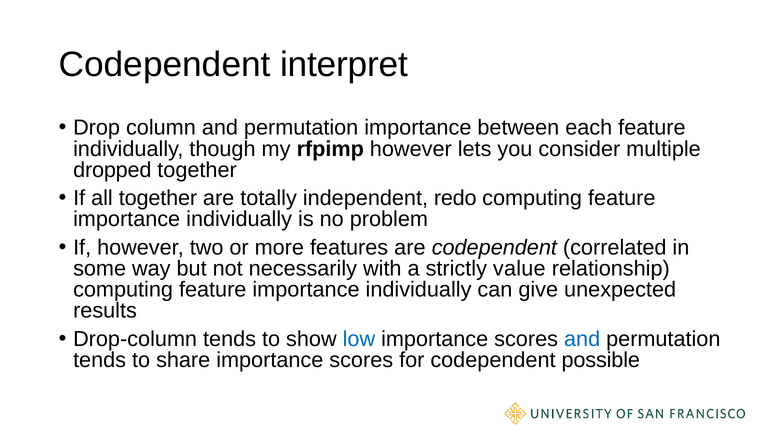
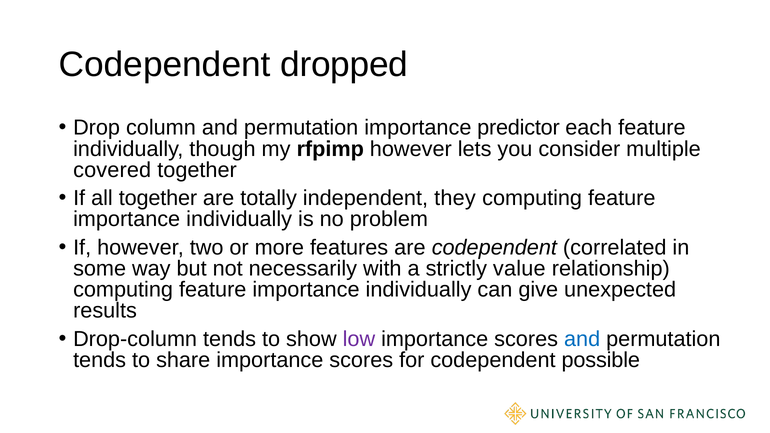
interpret: interpret -> dropped
between: between -> predictor
dropped: dropped -> covered
redo: redo -> they
low colour: blue -> purple
